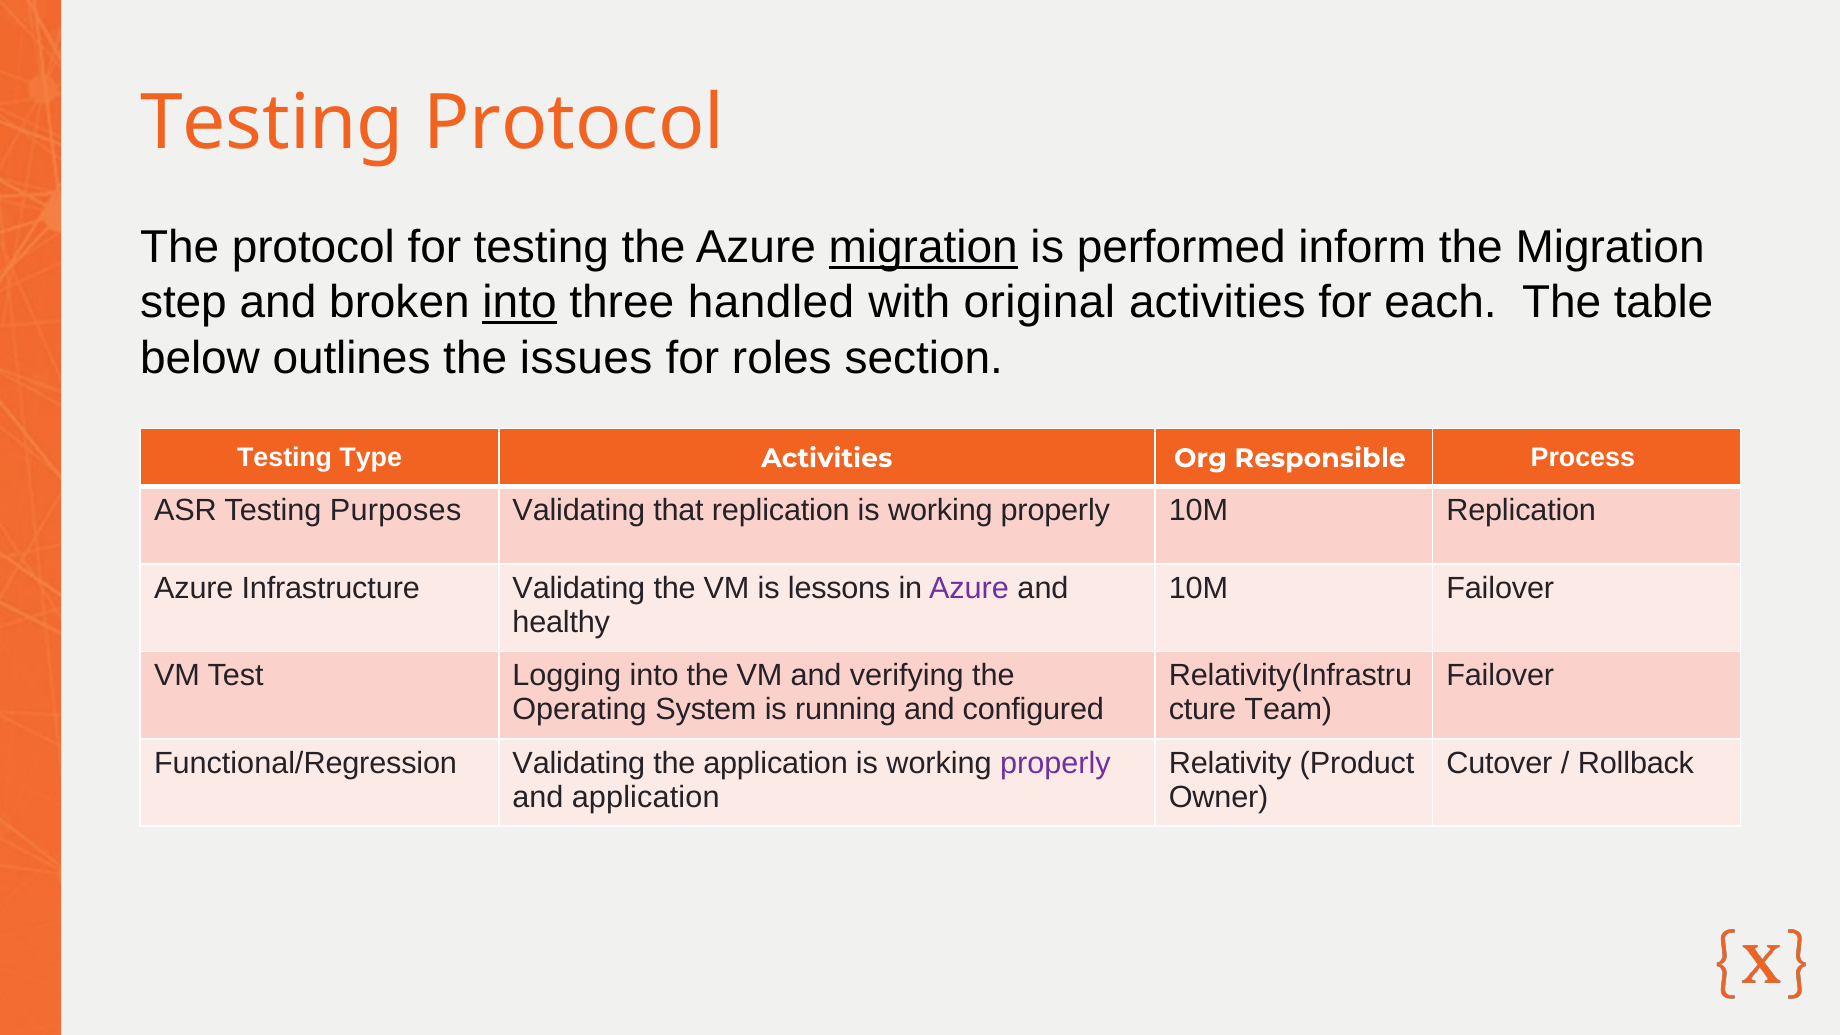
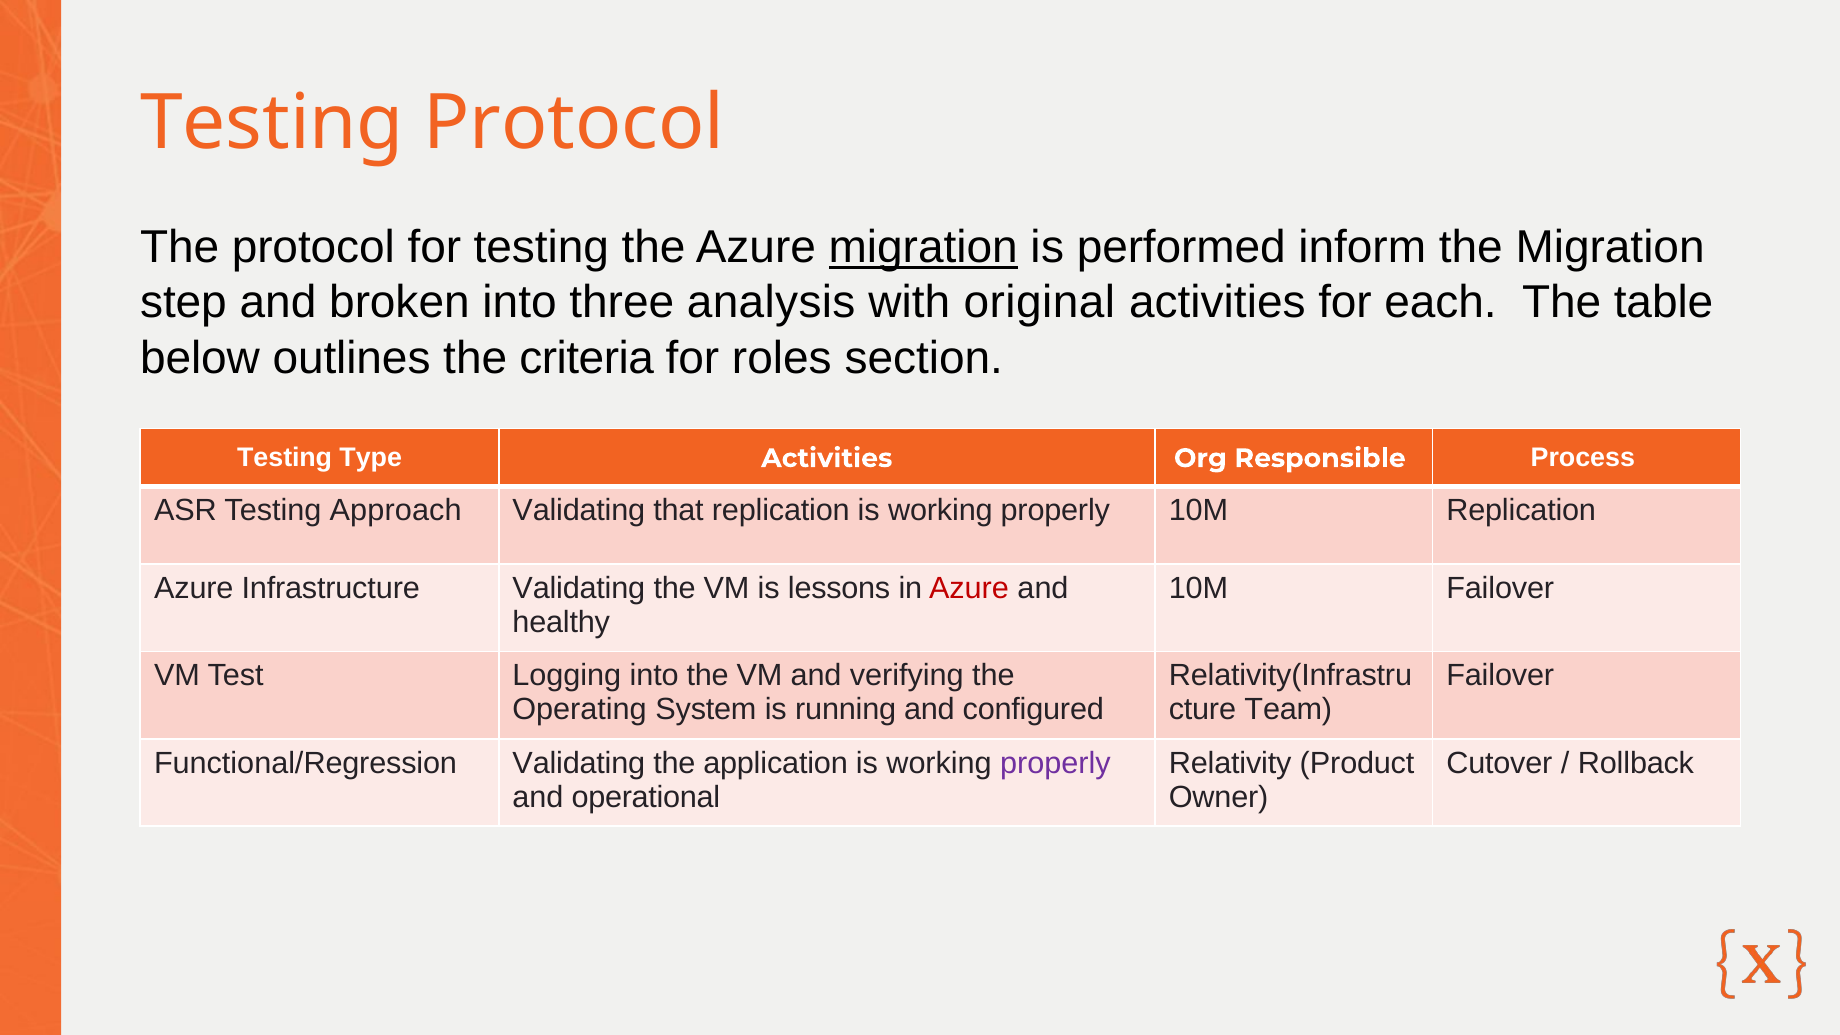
into at (520, 303) underline: present -> none
handled: handled -> analysis
issues: issues -> criteria
Purposes: Purposes -> Approach
Azure at (969, 588) colour: purple -> red
and application: application -> operational
